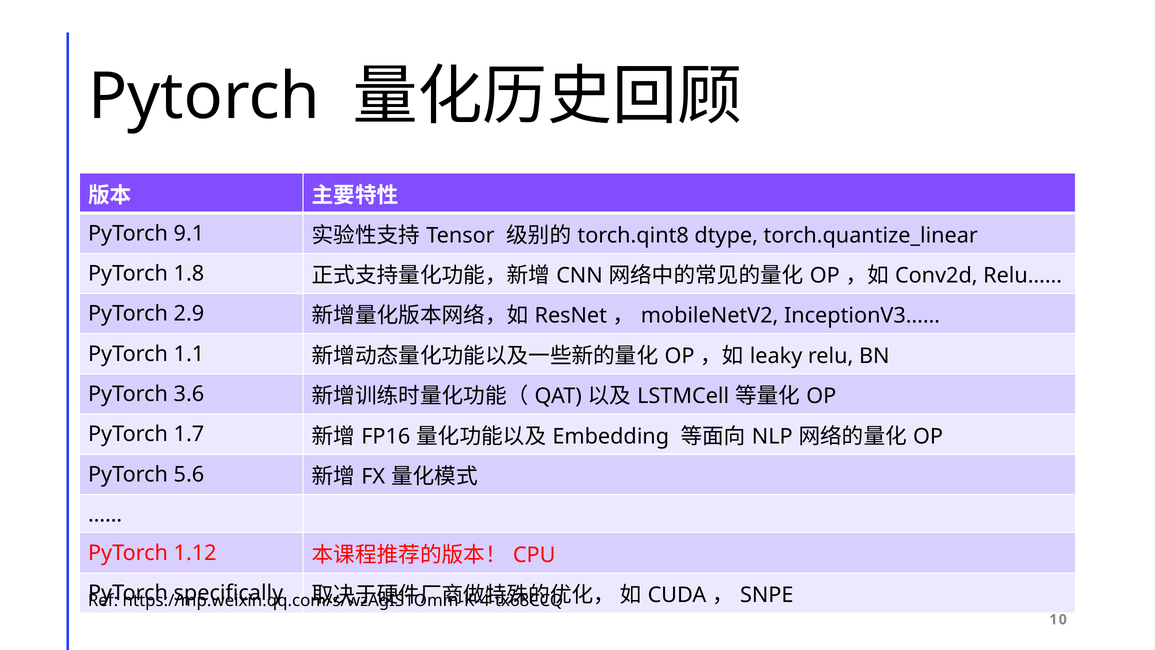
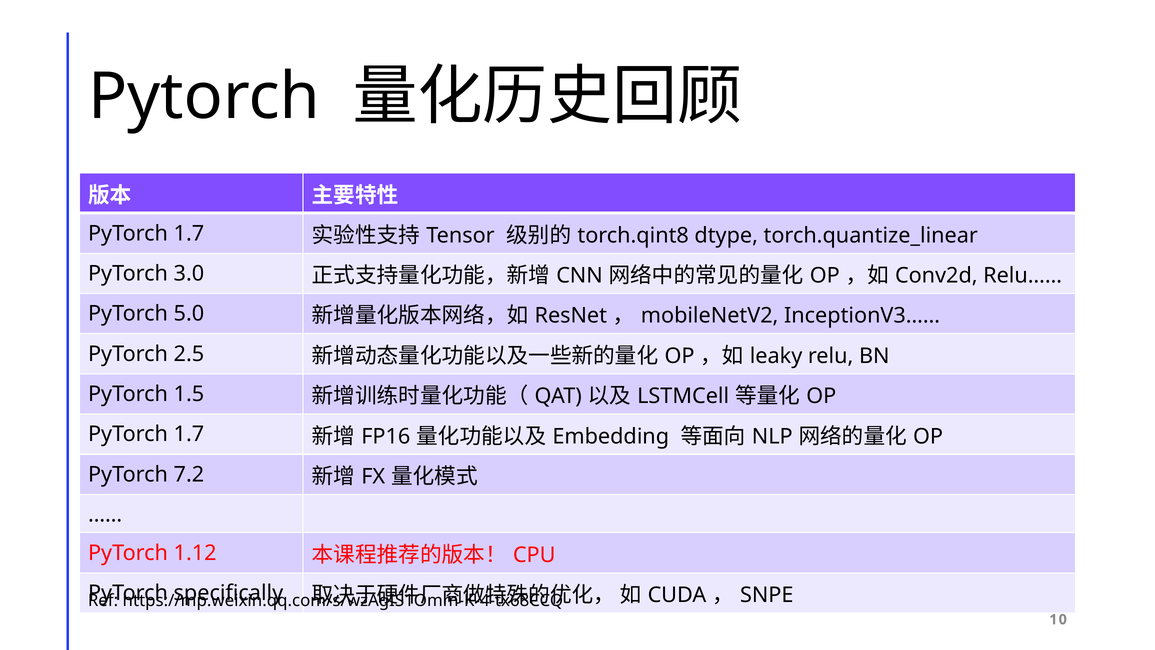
9.1 at (189, 233): 9.1 -> 1.7
1.8: 1.8 -> 3.0
2.9: 2.9 -> 5.0
1.1: 1.1 -> 2.5
3.6: 3.6 -> 1.5
5.6: 5.6 -> 7.2
